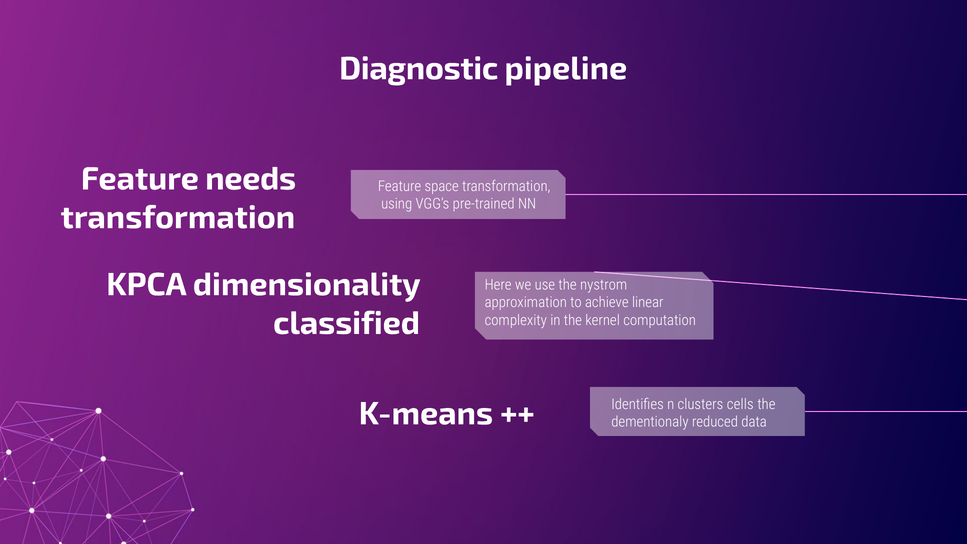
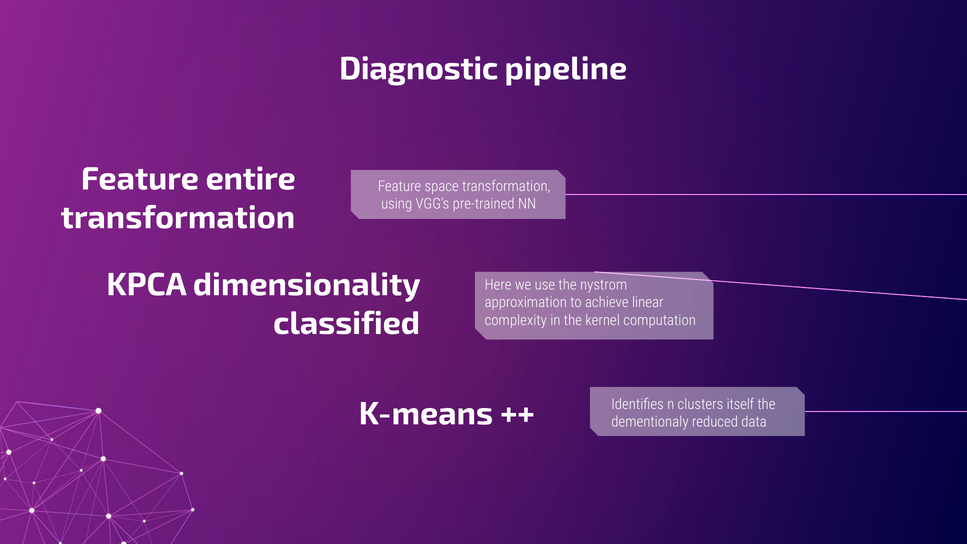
needs: needs -> entire
cells: cells -> itself
